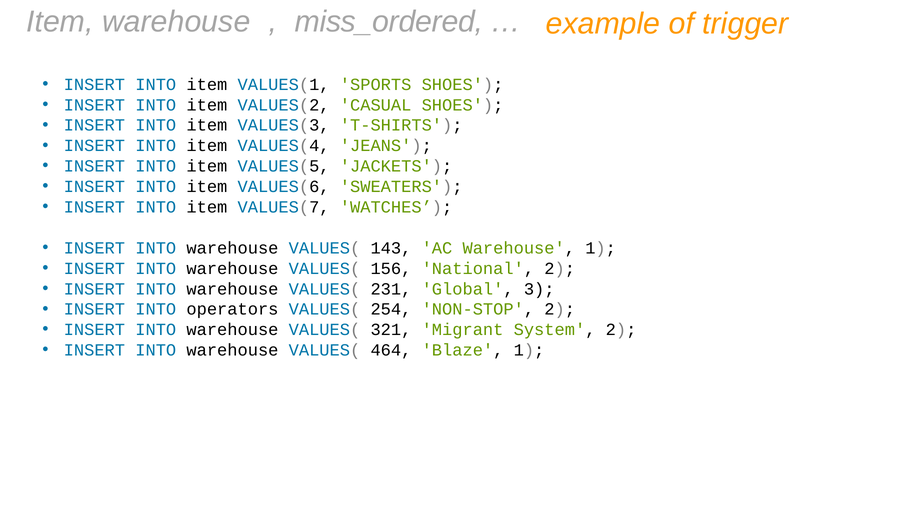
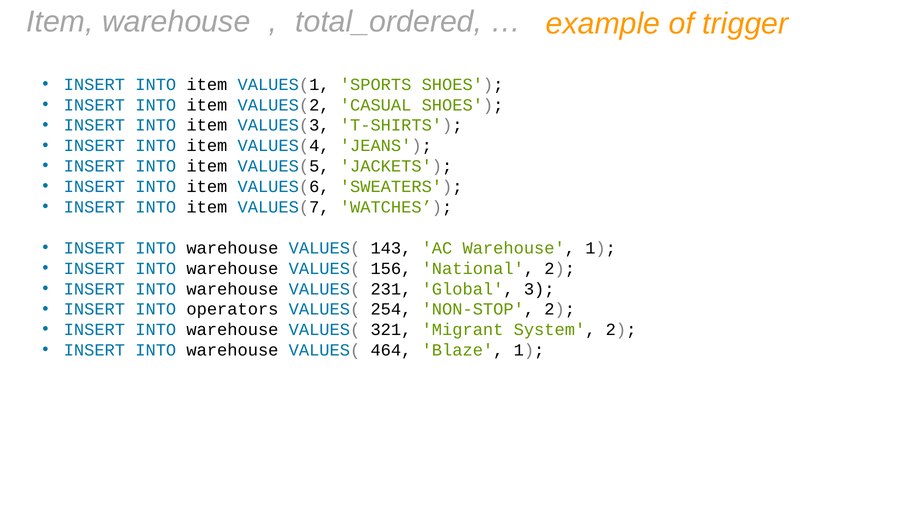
miss_ordered: miss_ordered -> total_ordered
